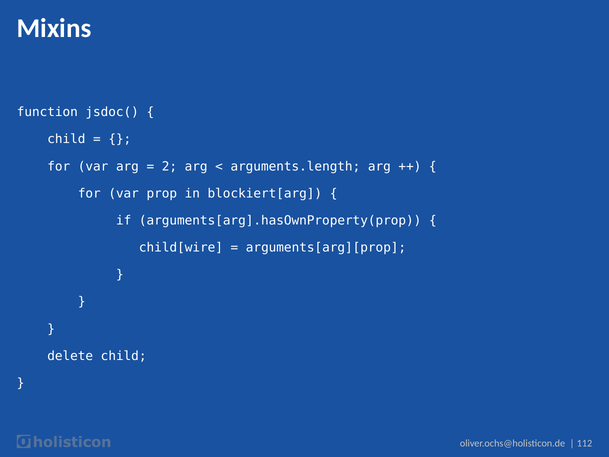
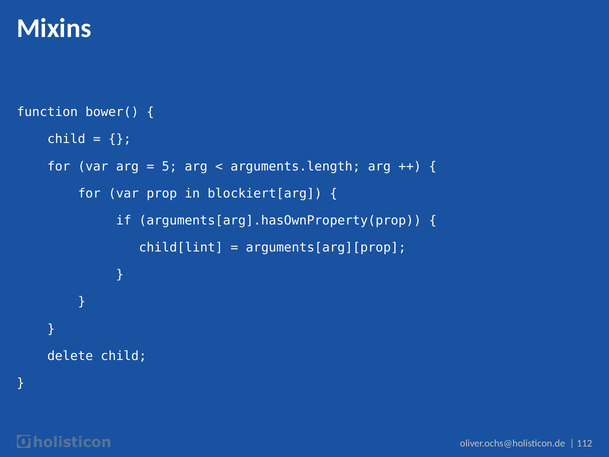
jsdoc(: jsdoc( -> bower(
2: 2 -> 5
child[wire: child[wire -> child[lint
